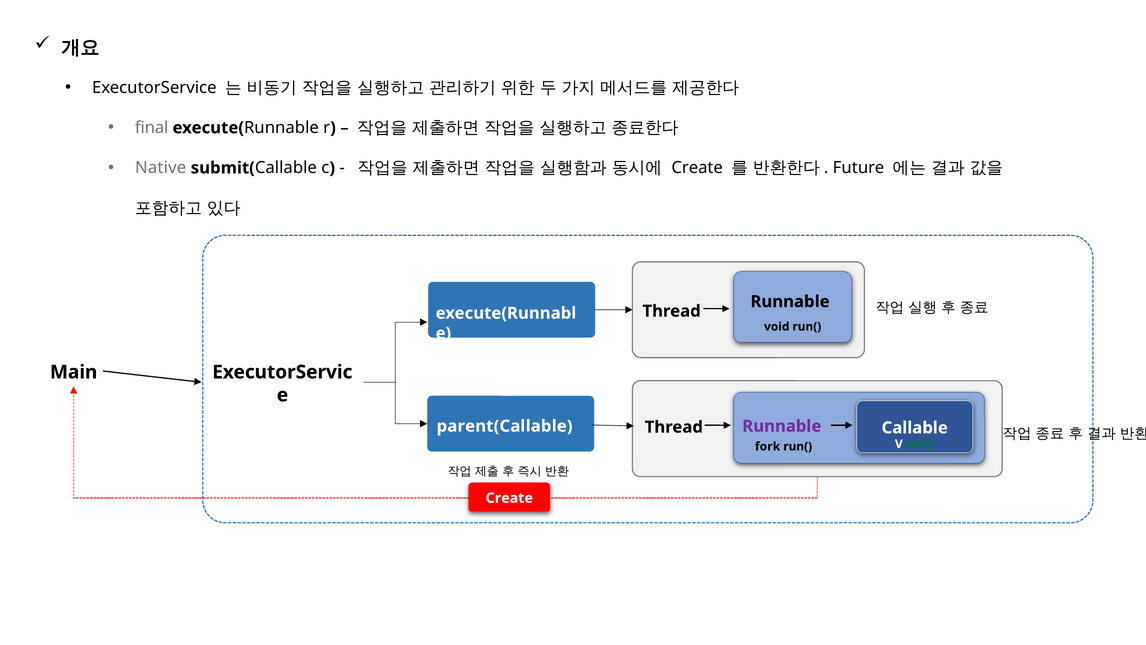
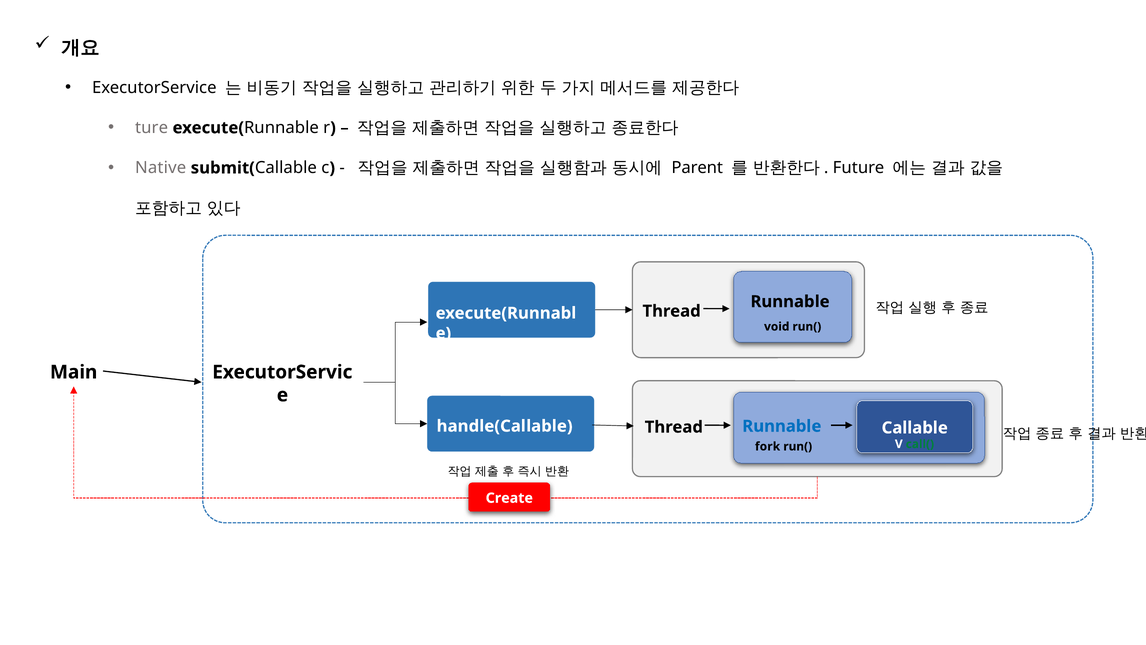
final: final -> ture
Create at (697, 168): Create -> Parent
parent(Callable: parent(Callable -> handle(Callable
Runnable at (782, 426) colour: purple -> blue
